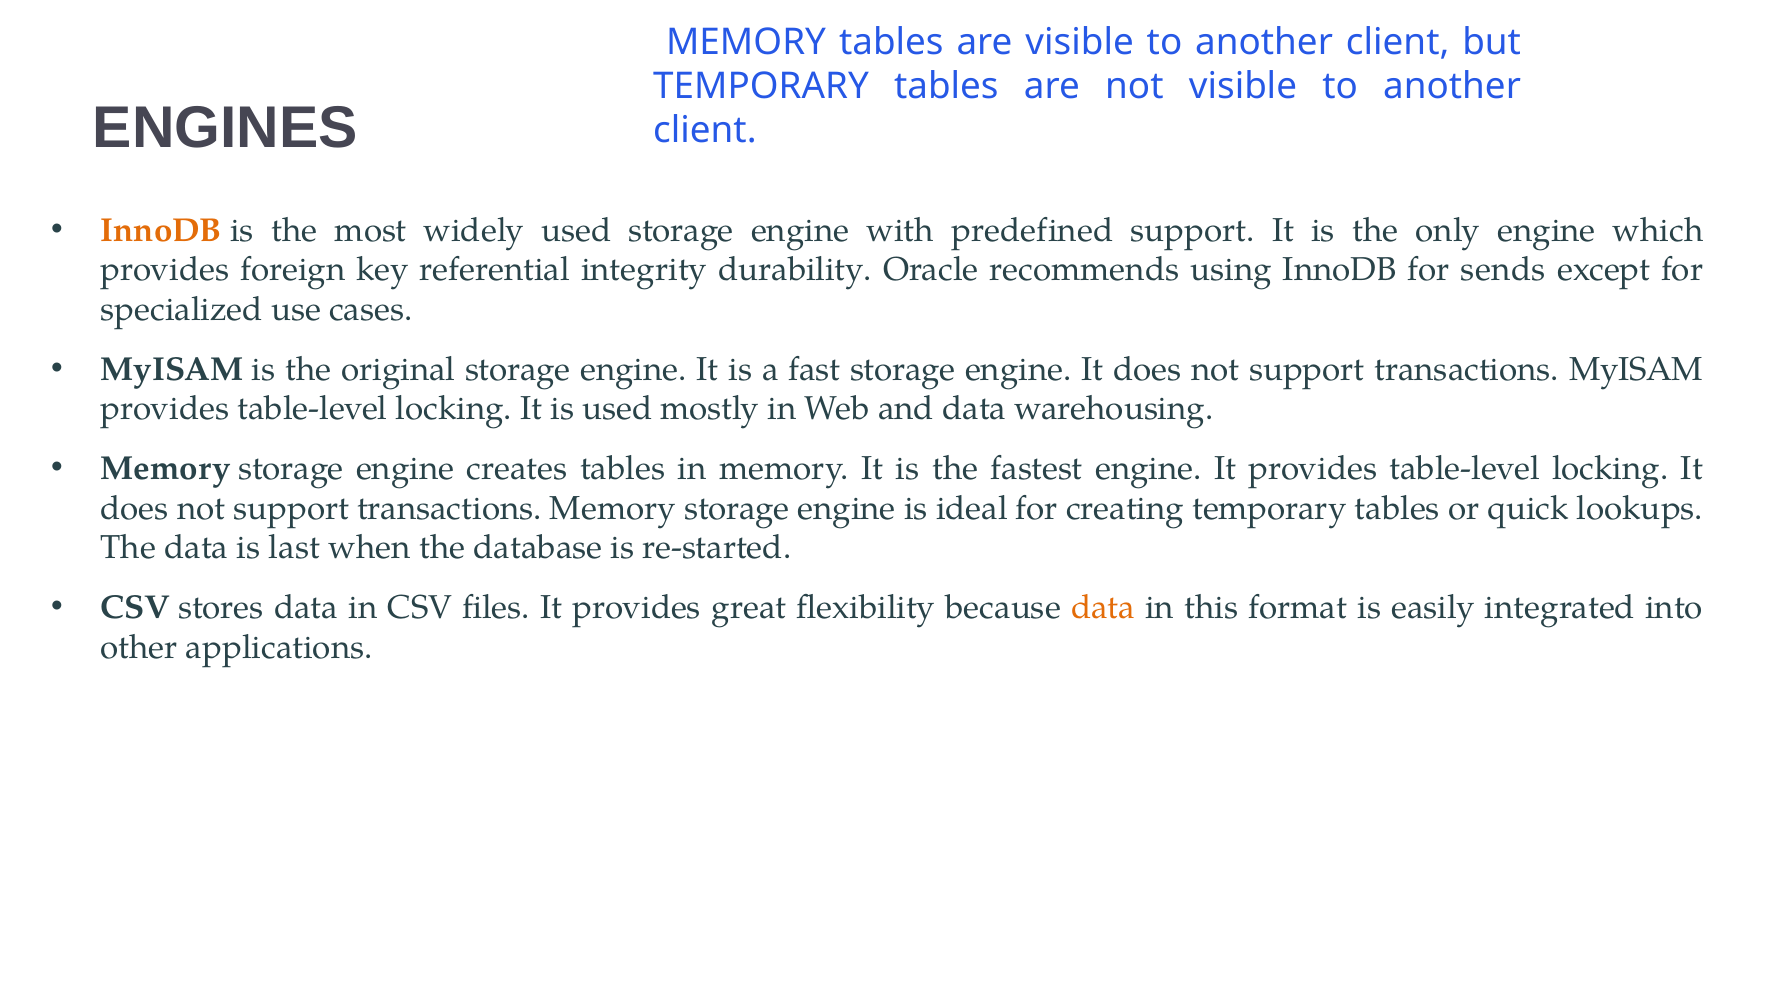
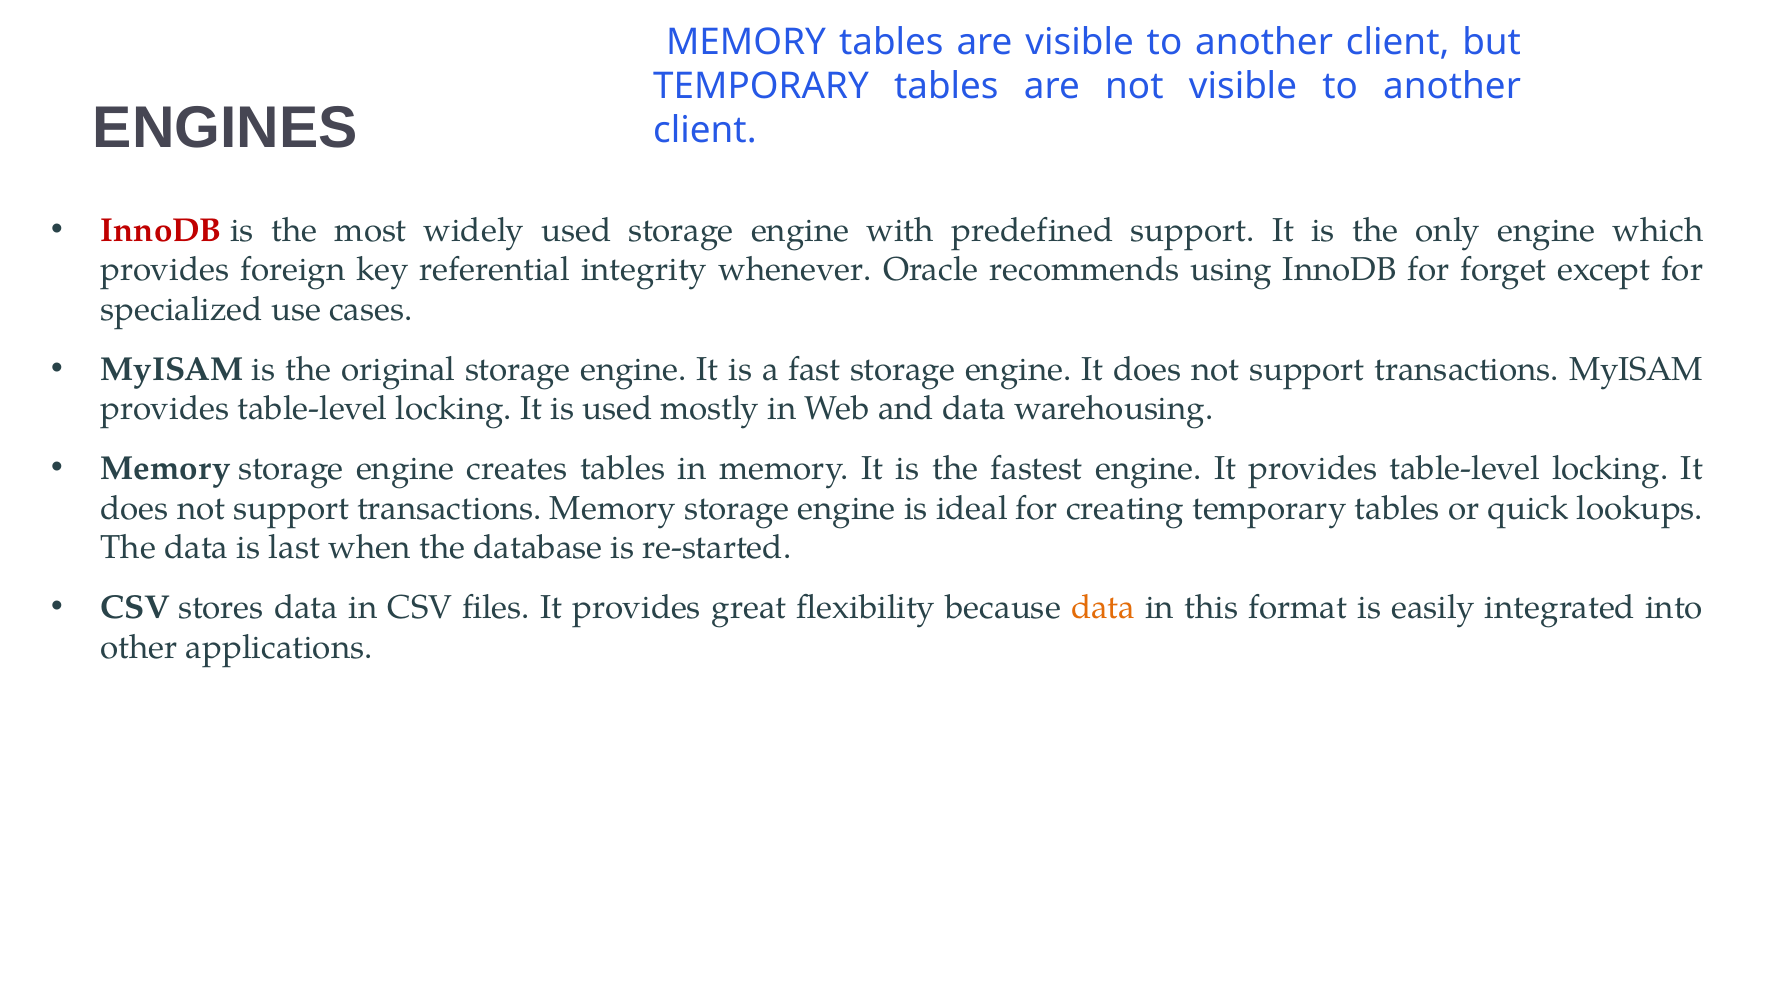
InnoDB at (161, 230) colour: orange -> red
durability: durability -> whenever
sends: sends -> forget
